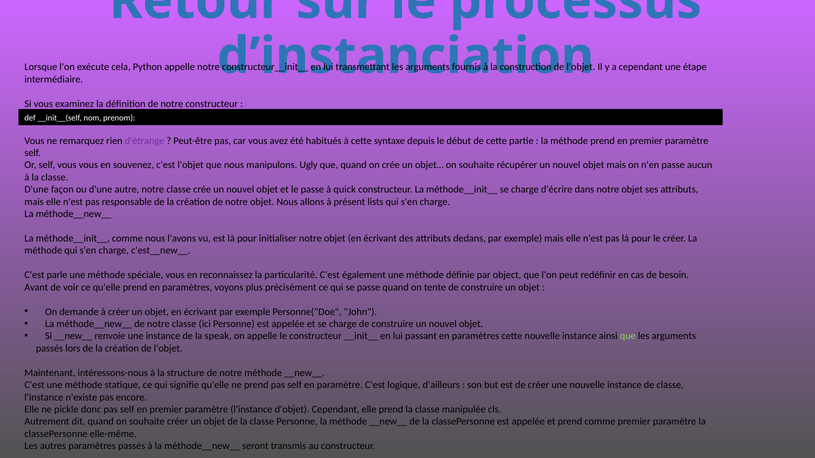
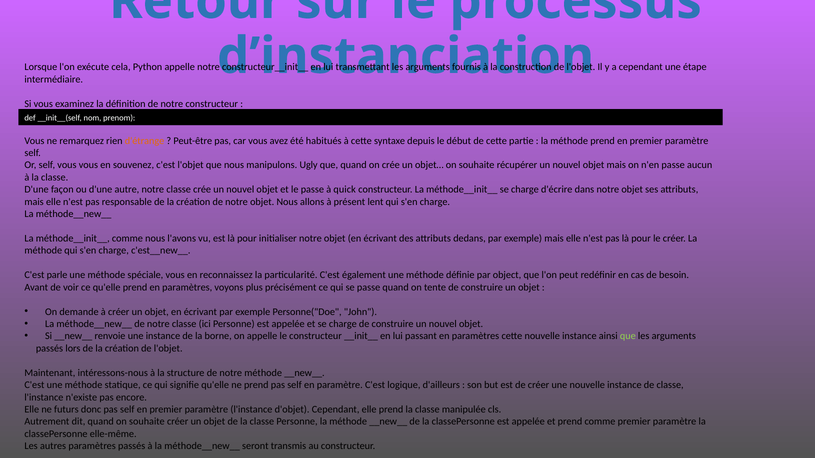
d'étrange colour: purple -> orange
lists: lists -> lent
speak: speak -> borne
pickle: pickle -> futurs
